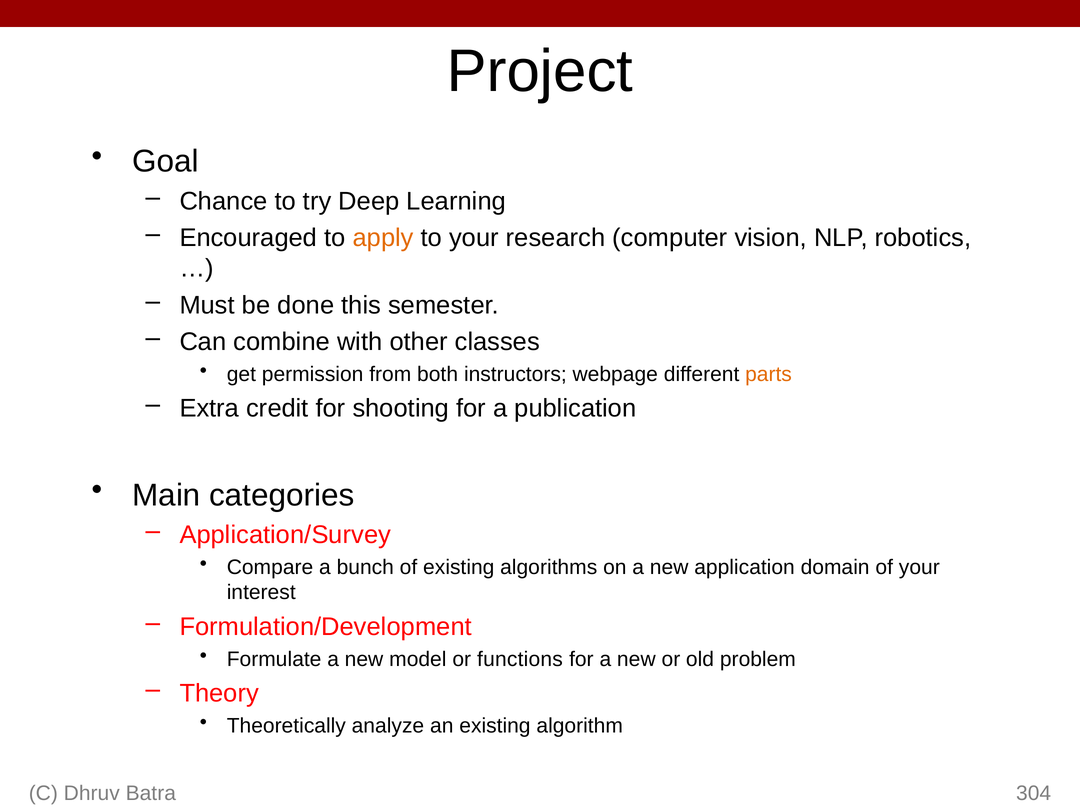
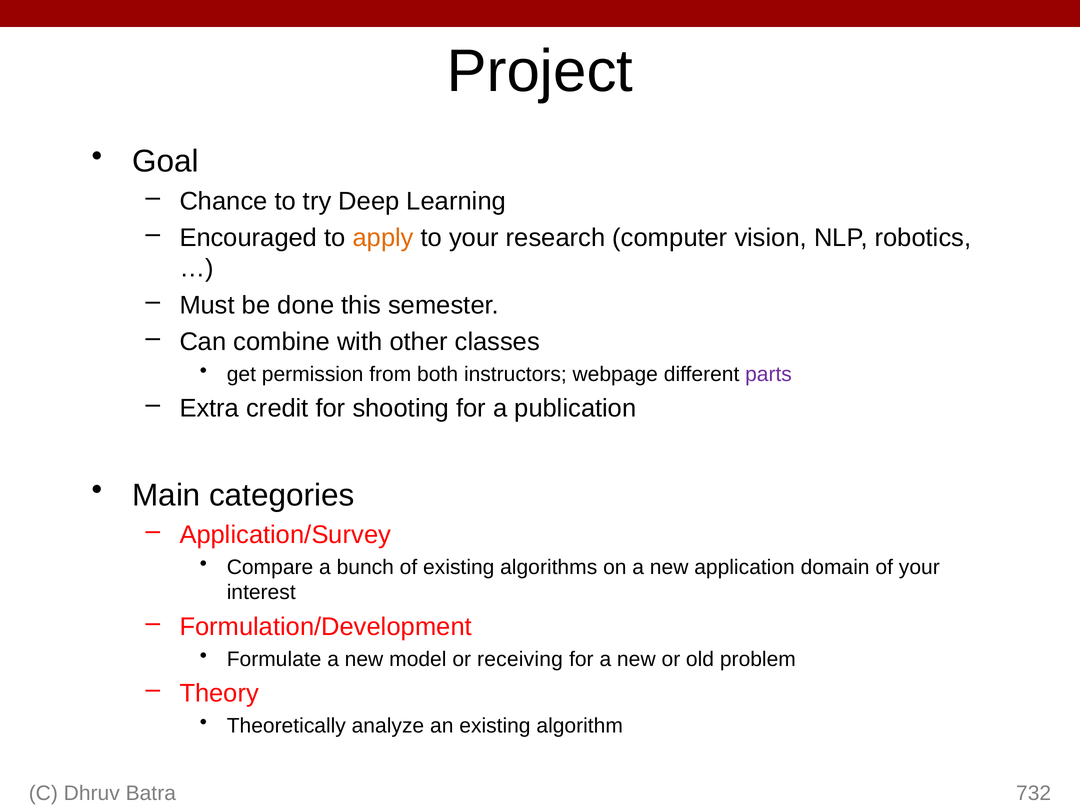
parts colour: orange -> purple
functions: functions -> receiving
304: 304 -> 732
